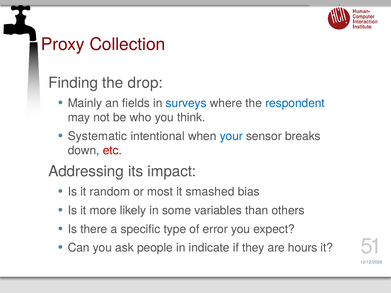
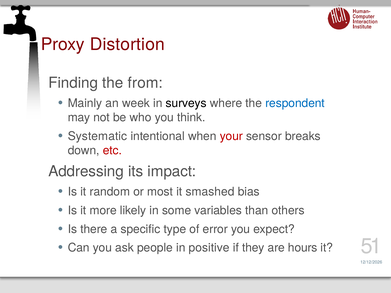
Collection: Collection -> Distortion
drop: drop -> from
fields: fields -> week
surveys colour: blue -> black
your colour: blue -> red
indicate: indicate -> positive
